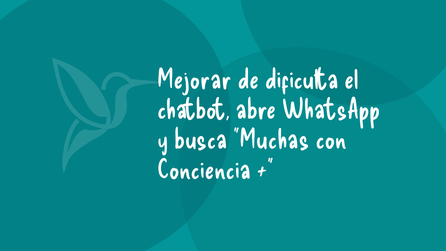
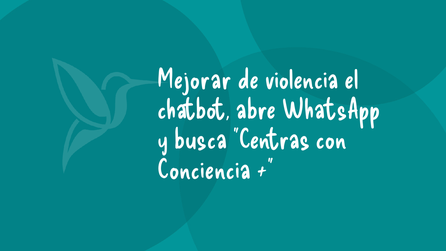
dificulta: dificulta -> violencia
Muchas: Muchas -> Centras
